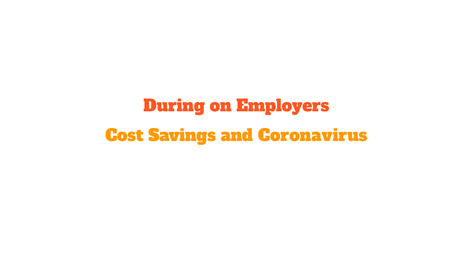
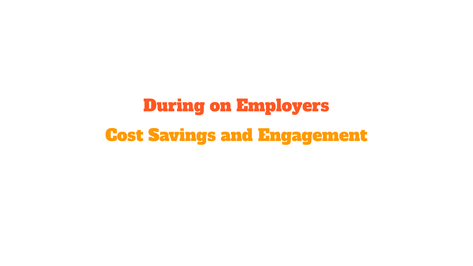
Coronavirus: Coronavirus -> Engagement
